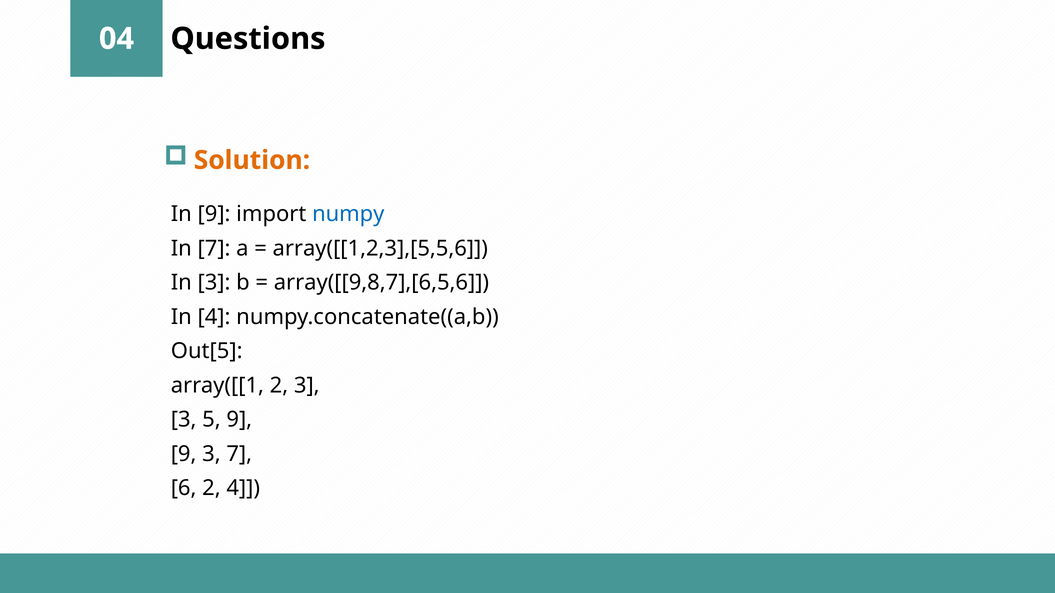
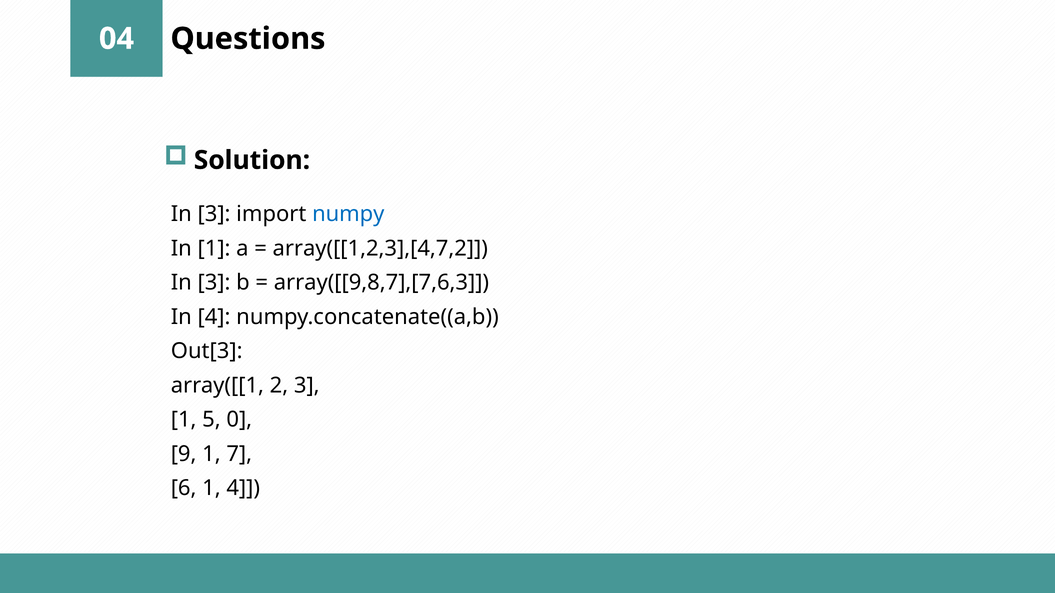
Solution colour: orange -> black
9 at (214, 214): 9 -> 3
In 7: 7 -> 1
array([[1,2,3],[5,5,6: array([[1,2,3],[5,5,6 -> array([[1,2,3],[4,7,2
array([[9,8,7],[6,5,6: array([[9,8,7],[6,5,6 -> array([[9,8,7],[7,6,3
Out[5: Out[5 -> Out[3
3 at (184, 420): 3 -> 1
5 9: 9 -> 0
9 3: 3 -> 1
6 2: 2 -> 1
